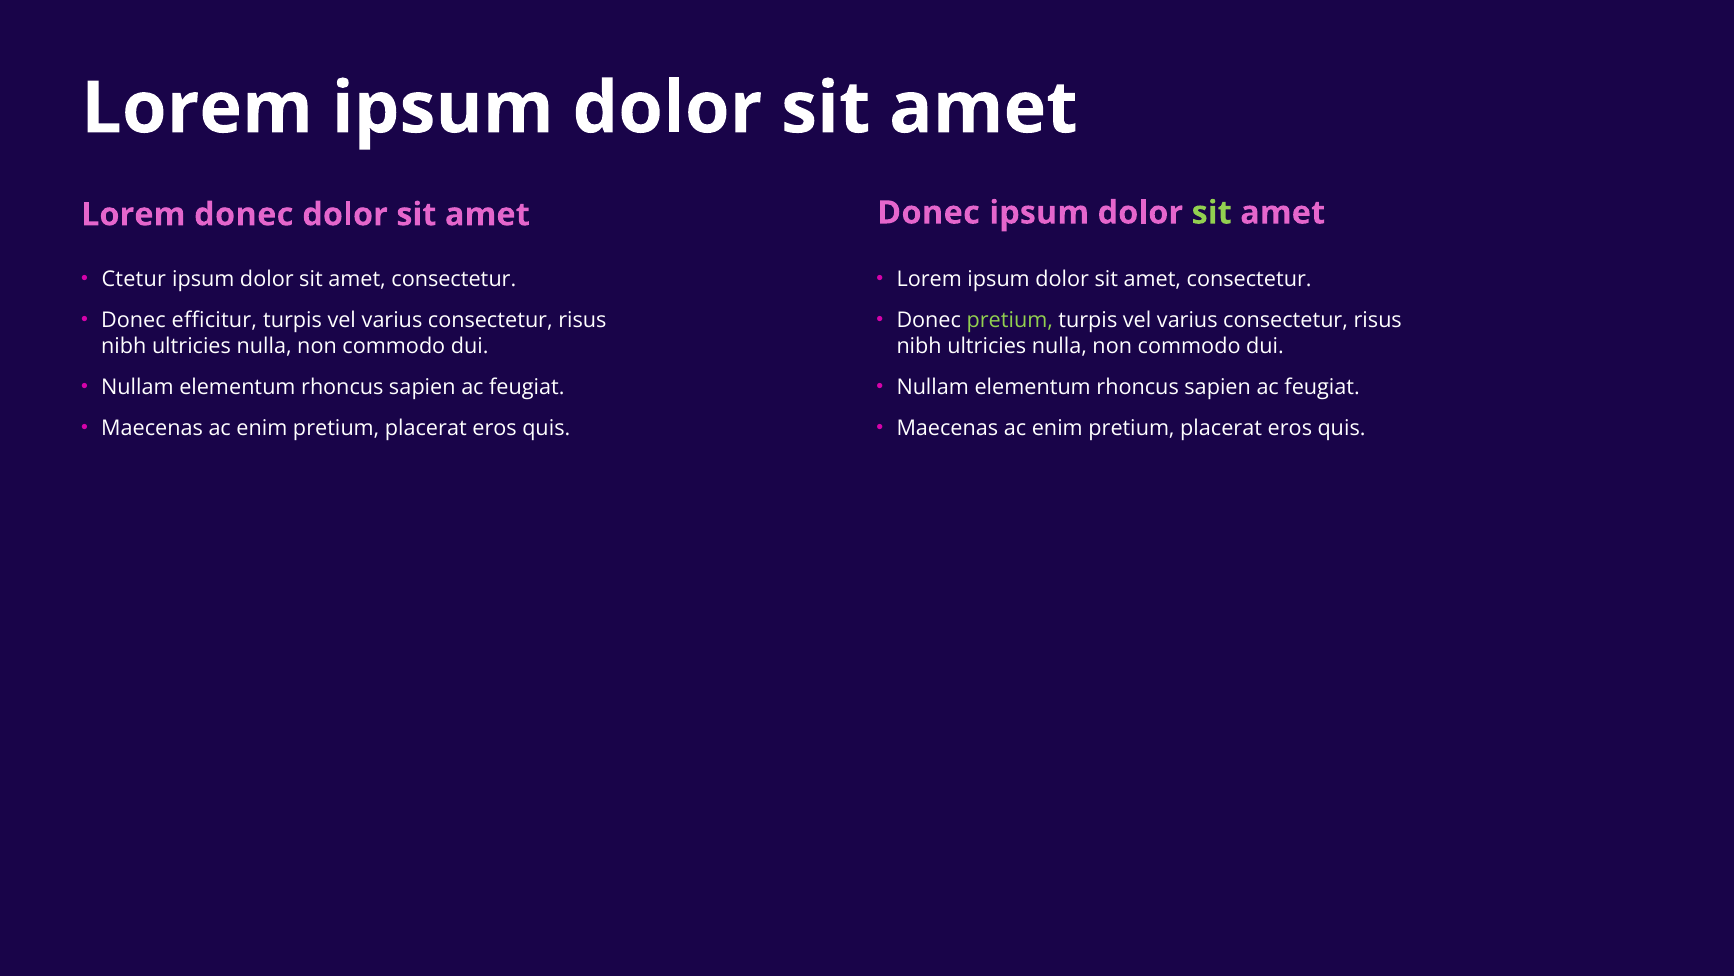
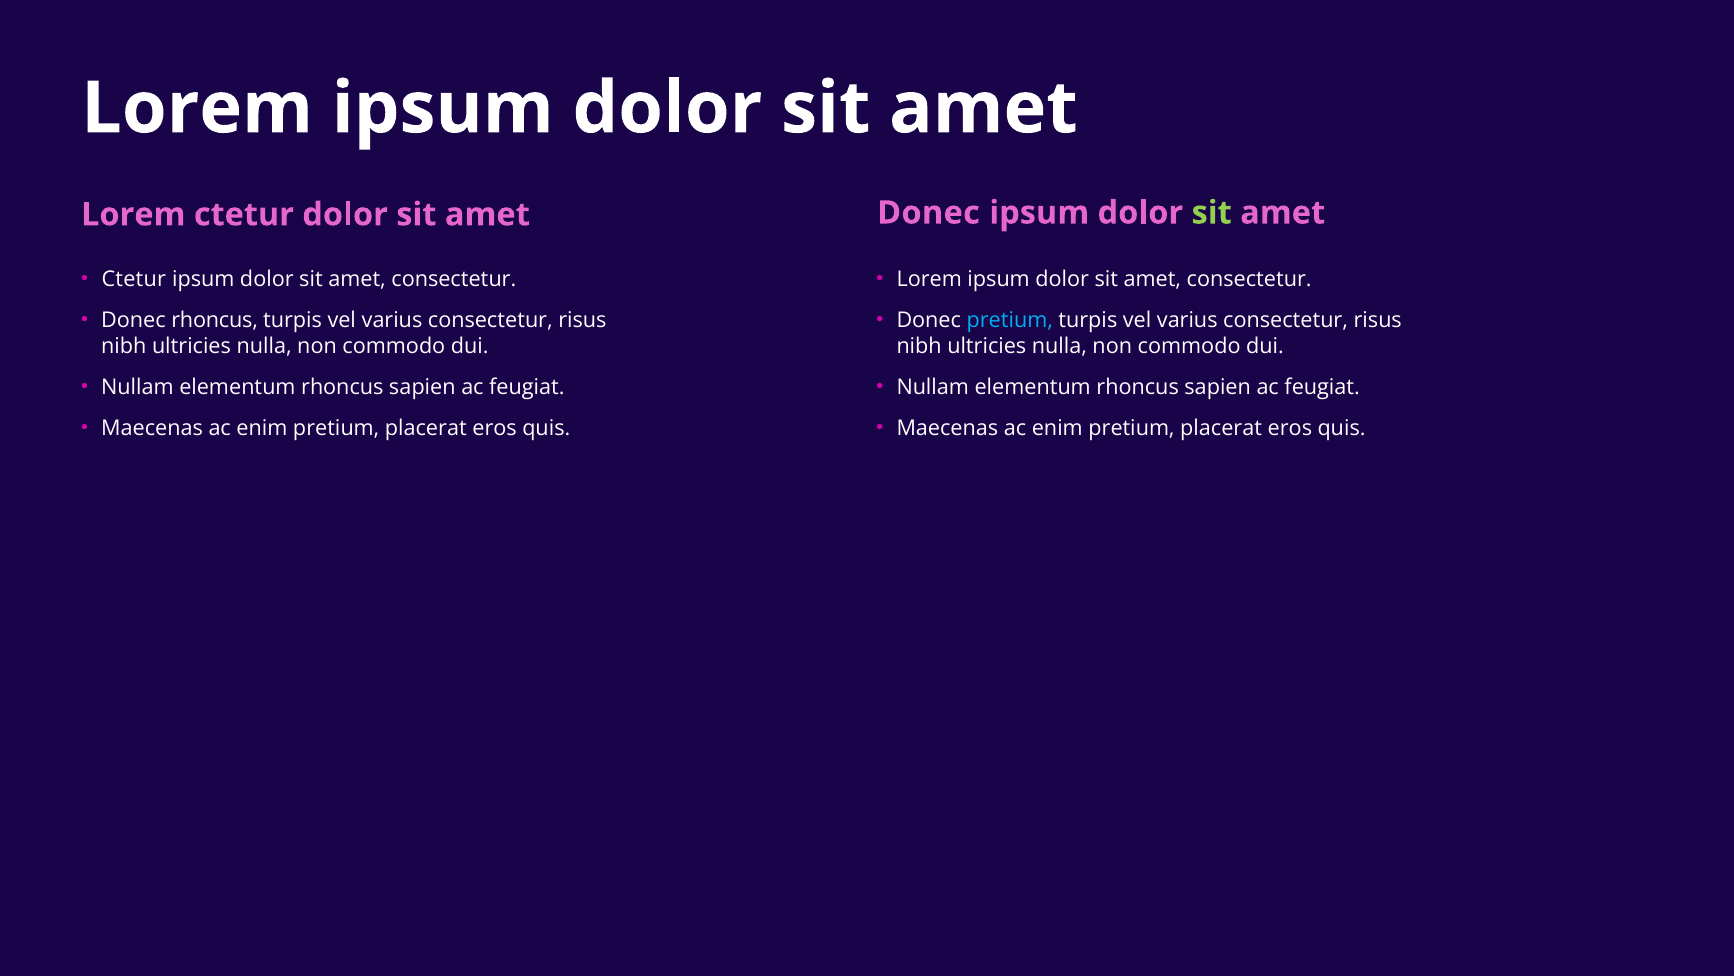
Lorem donec: donec -> ctetur
Donec efficitur: efficitur -> rhoncus
pretium at (1010, 320) colour: light green -> light blue
